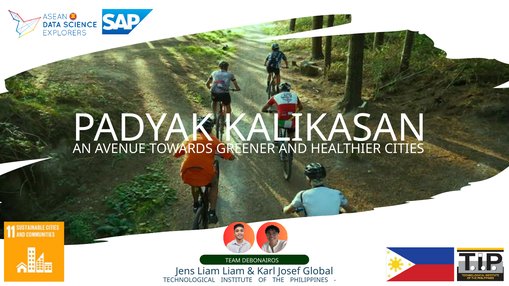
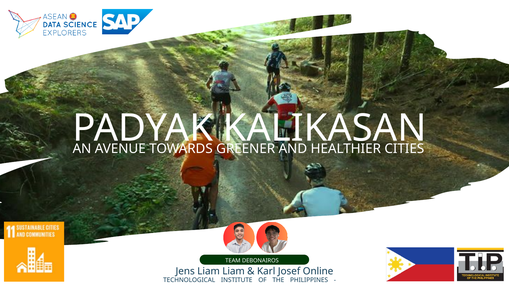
Global: Global -> Online
